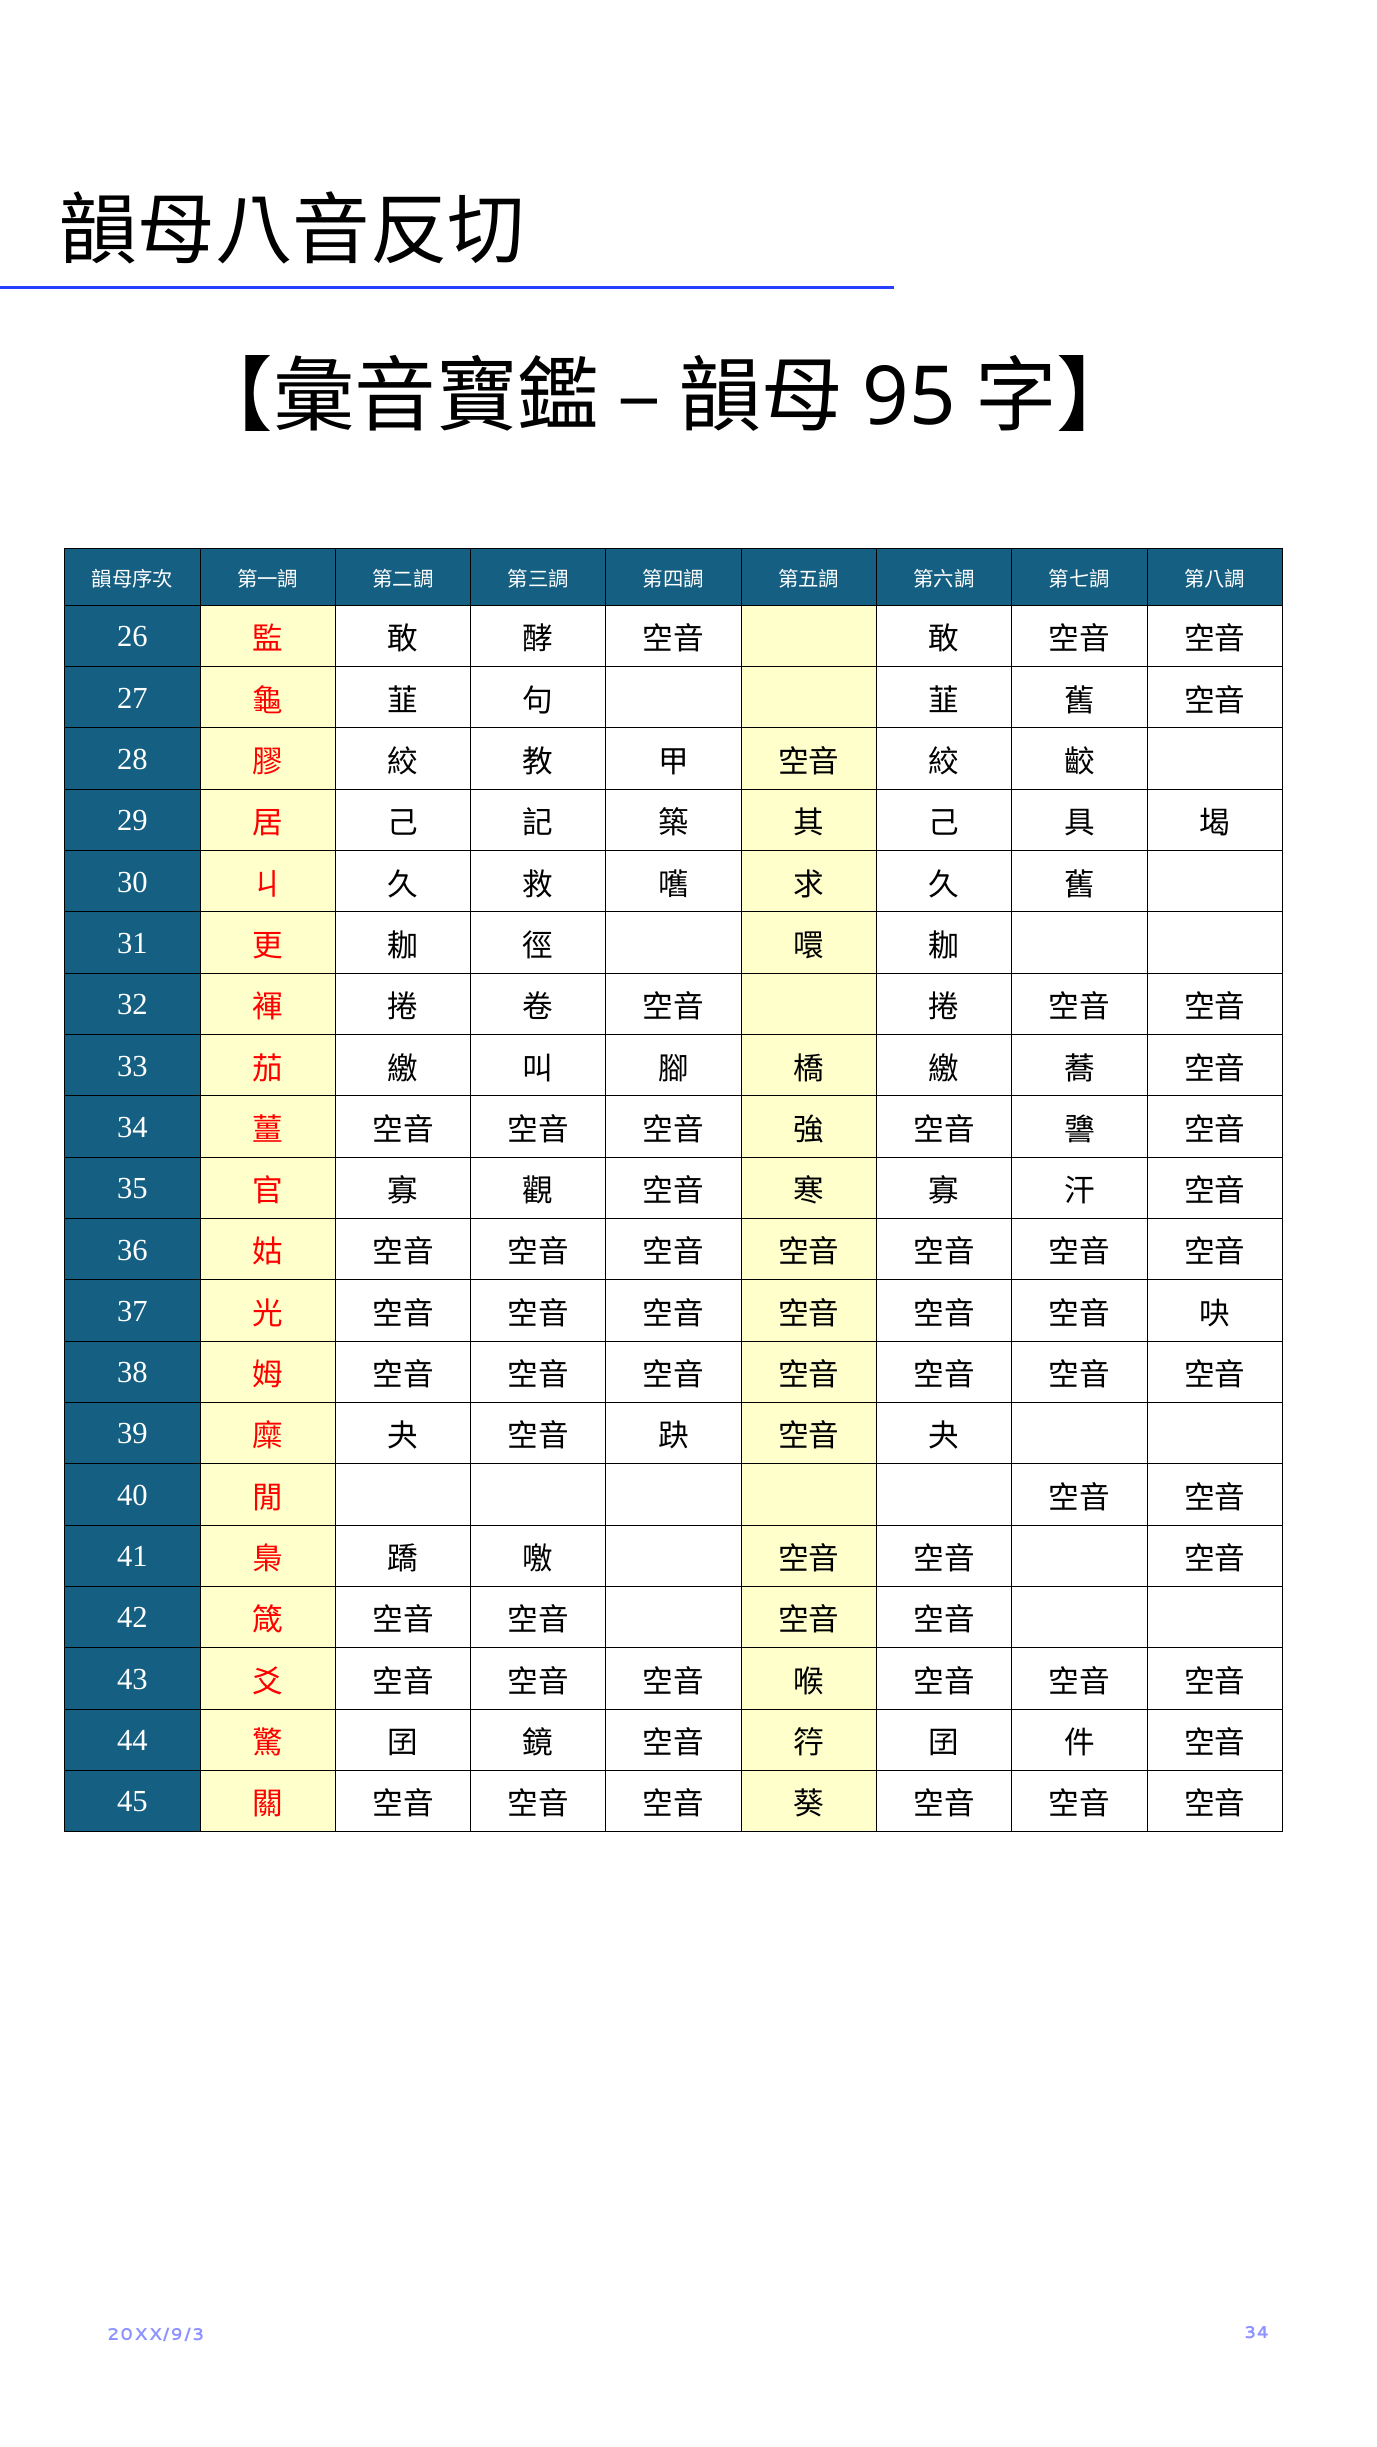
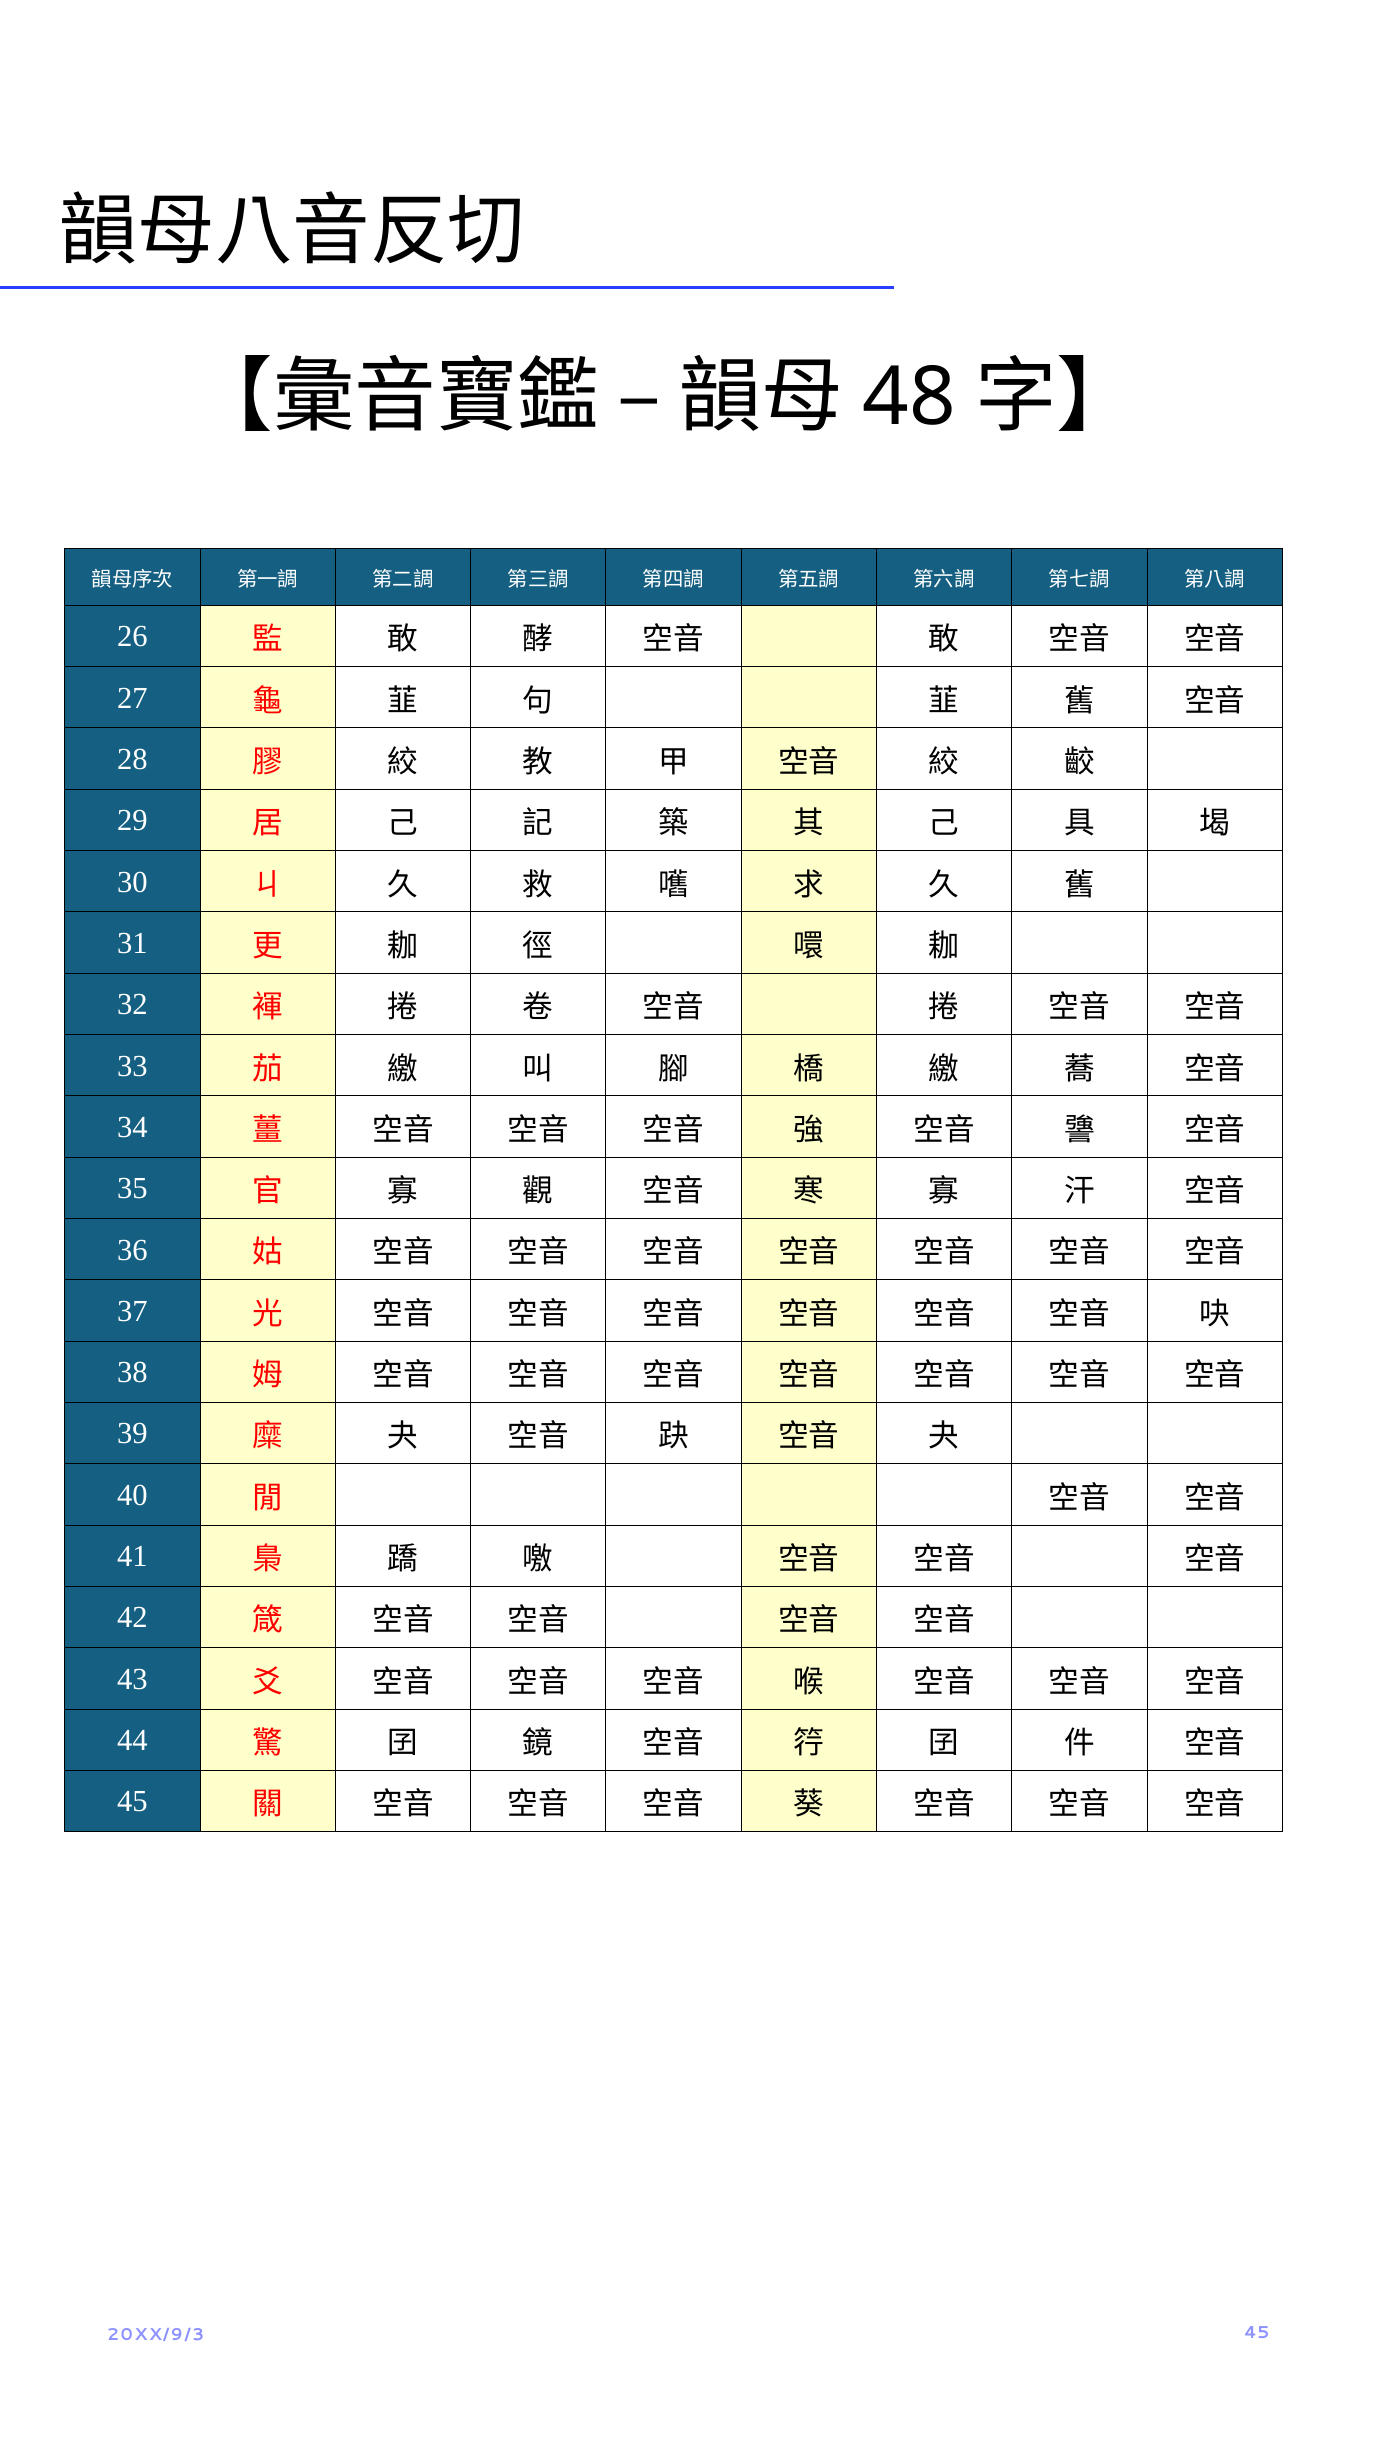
95: 95 -> 48
20XX/9/3 34: 34 -> 45
